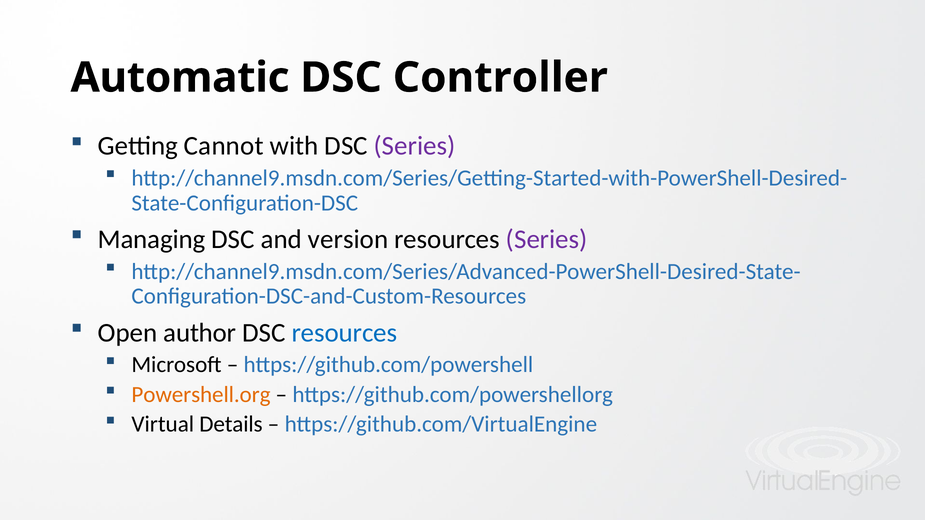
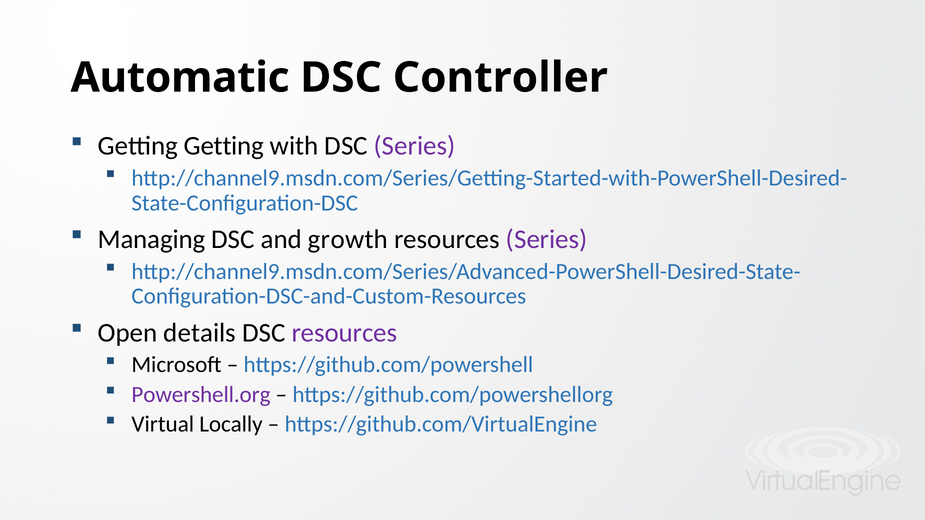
Getting Cannot: Cannot -> Getting
version: version -> growth
author: author -> details
resources at (344, 333) colour: blue -> purple
Powershell.org colour: orange -> purple
Details: Details -> Locally
